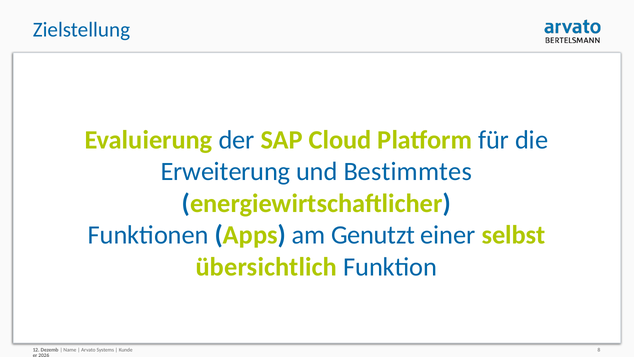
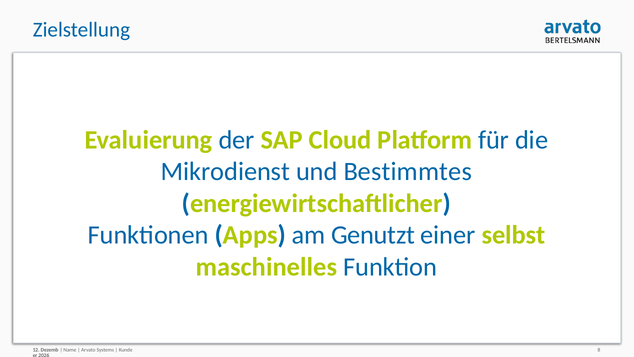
Erweiterung: Erweiterung -> Mikrodienst
übersichtlich: übersichtlich -> maschinelles
